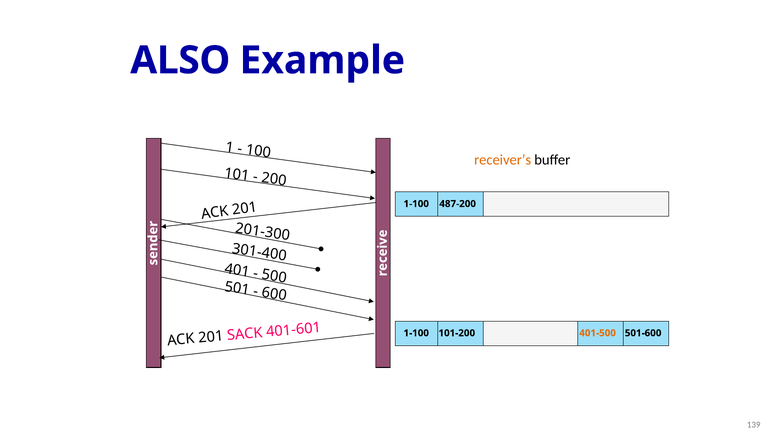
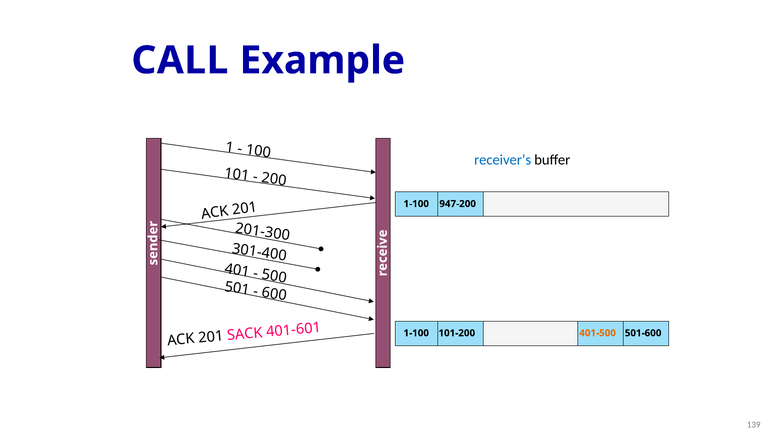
ALSO: ALSO -> CALL
receiver’s colour: orange -> blue
487-200: 487-200 -> 947-200
